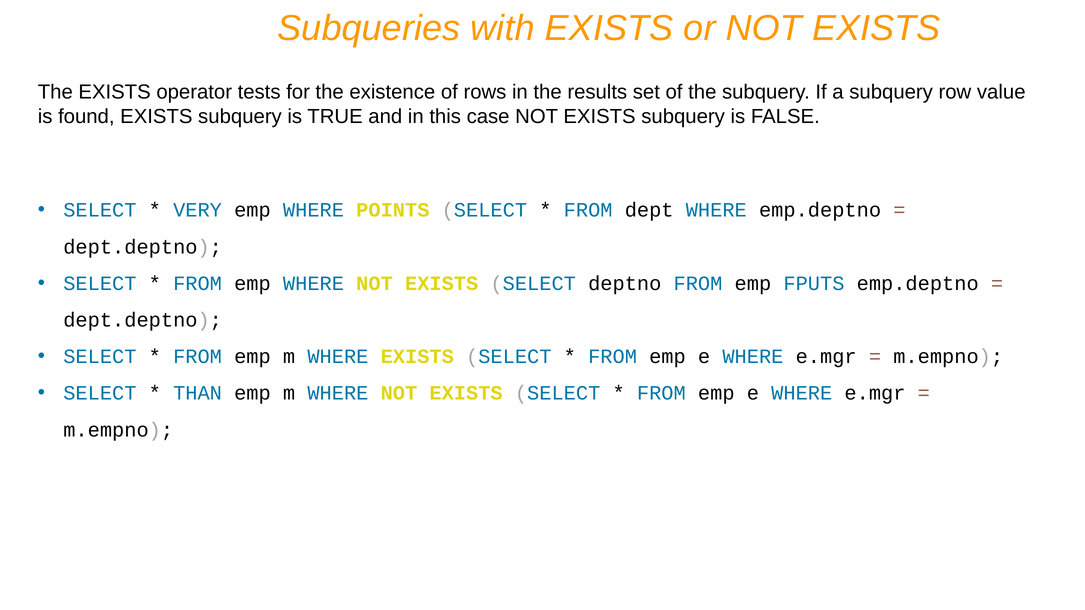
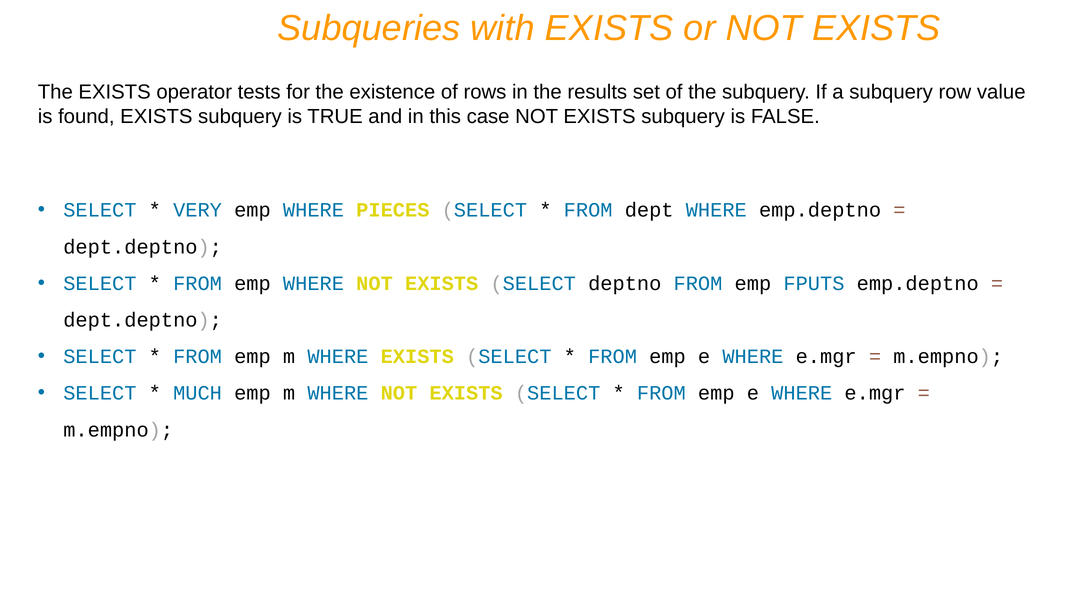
POINTS: POINTS -> PIECES
THAN: THAN -> MUCH
